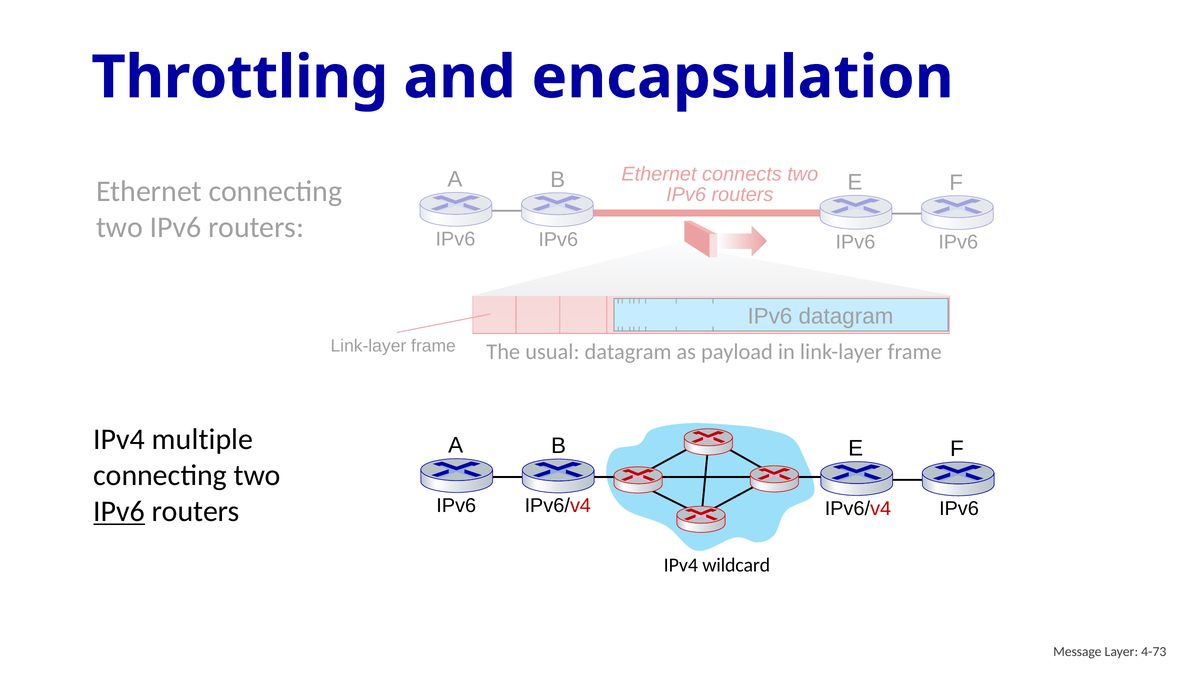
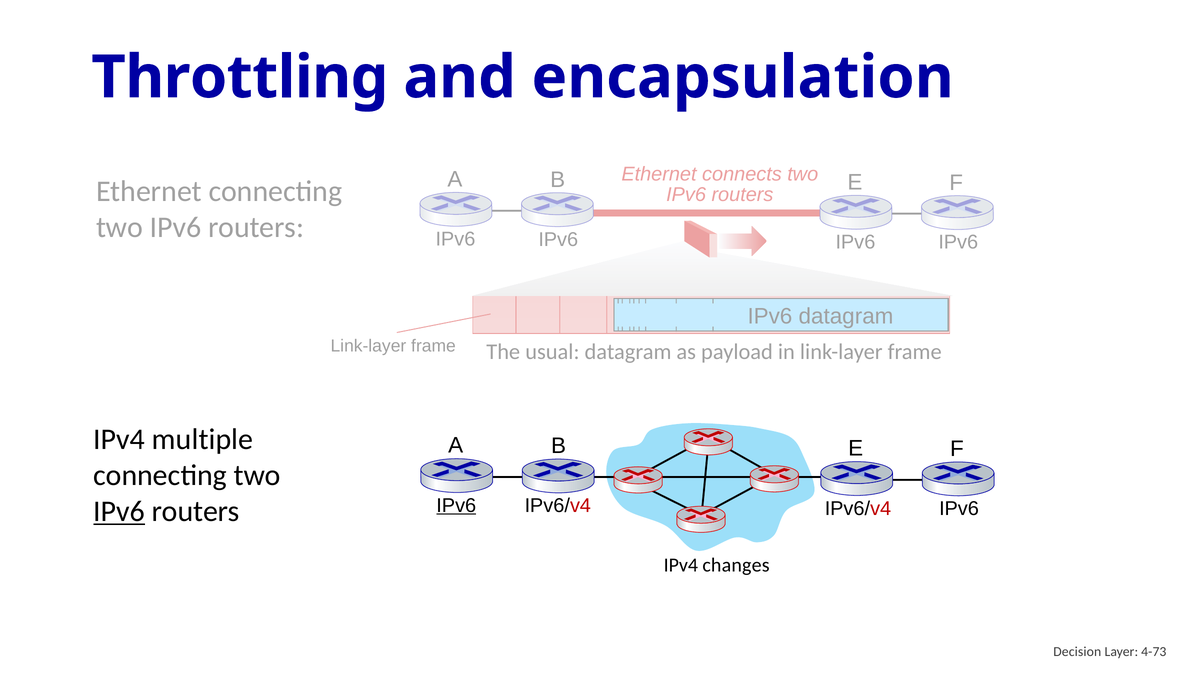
IPv6 at (456, 505) underline: none -> present
wildcard: wildcard -> changes
Message: Message -> Decision
